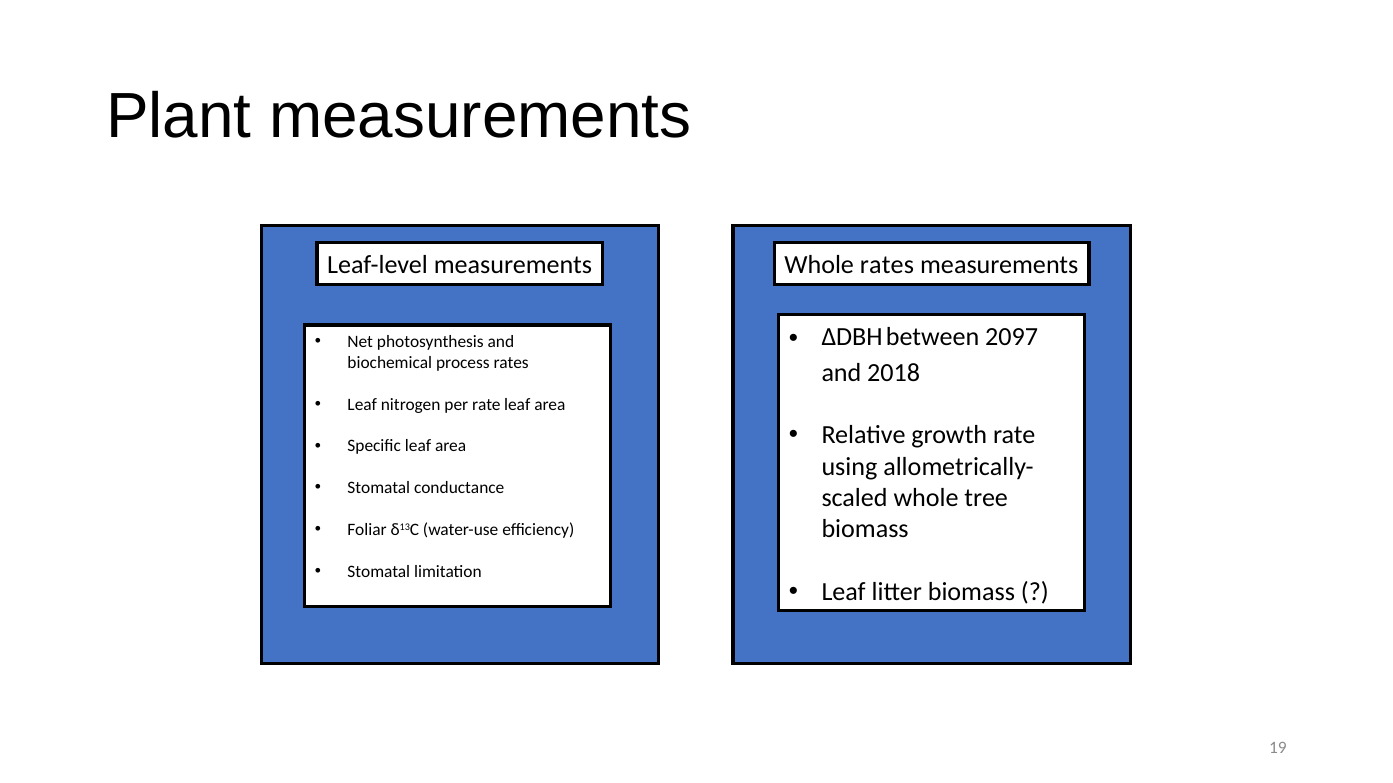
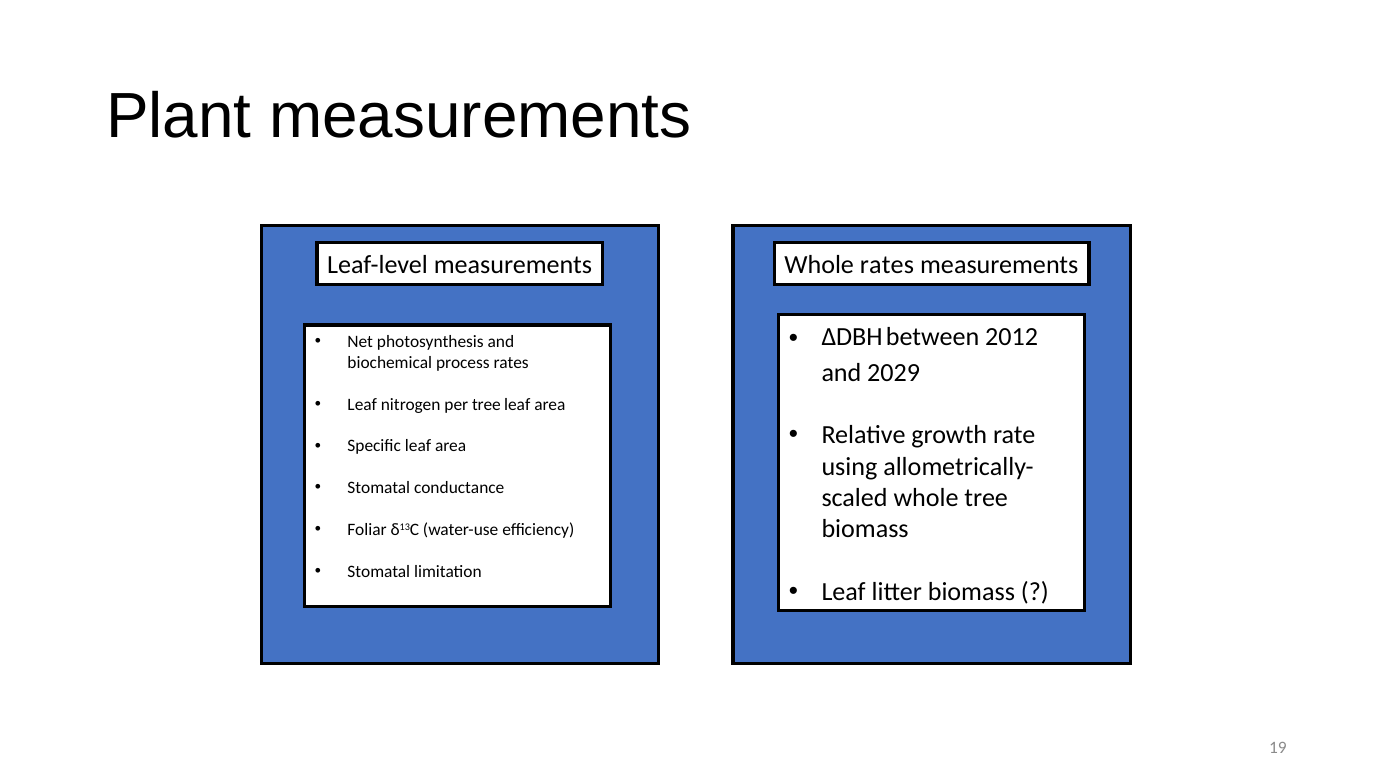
2097: 2097 -> 2012
2018: 2018 -> 2029
per rate: rate -> tree
